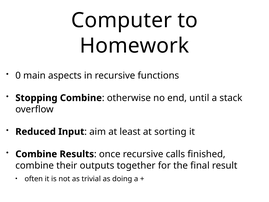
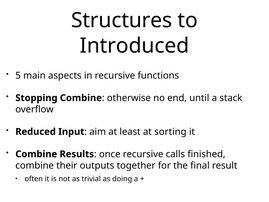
Computer: Computer -> Structures
Homework: Homework -> Introduced
0: 0 -> 5
